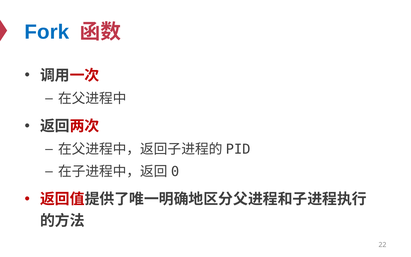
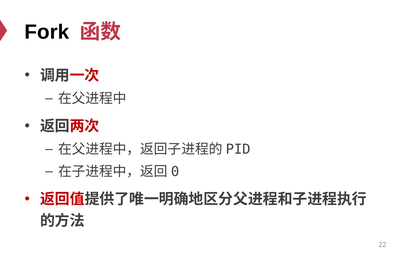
Fork colour: blue -> black
